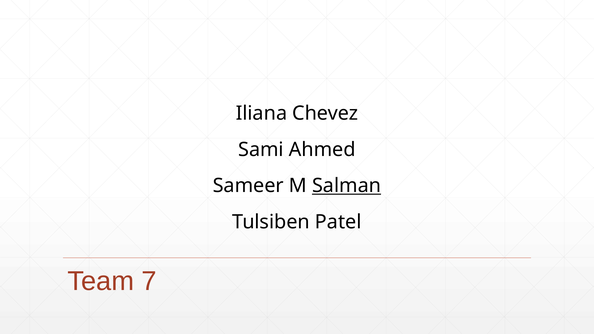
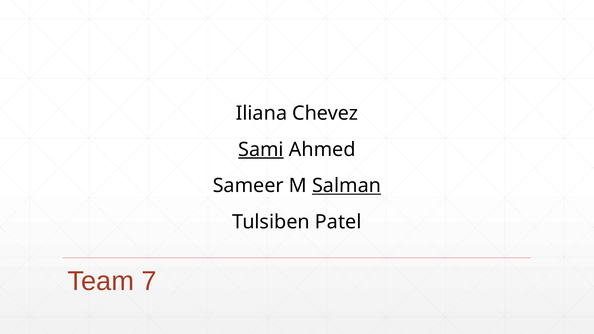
Sami underline: none -> present
